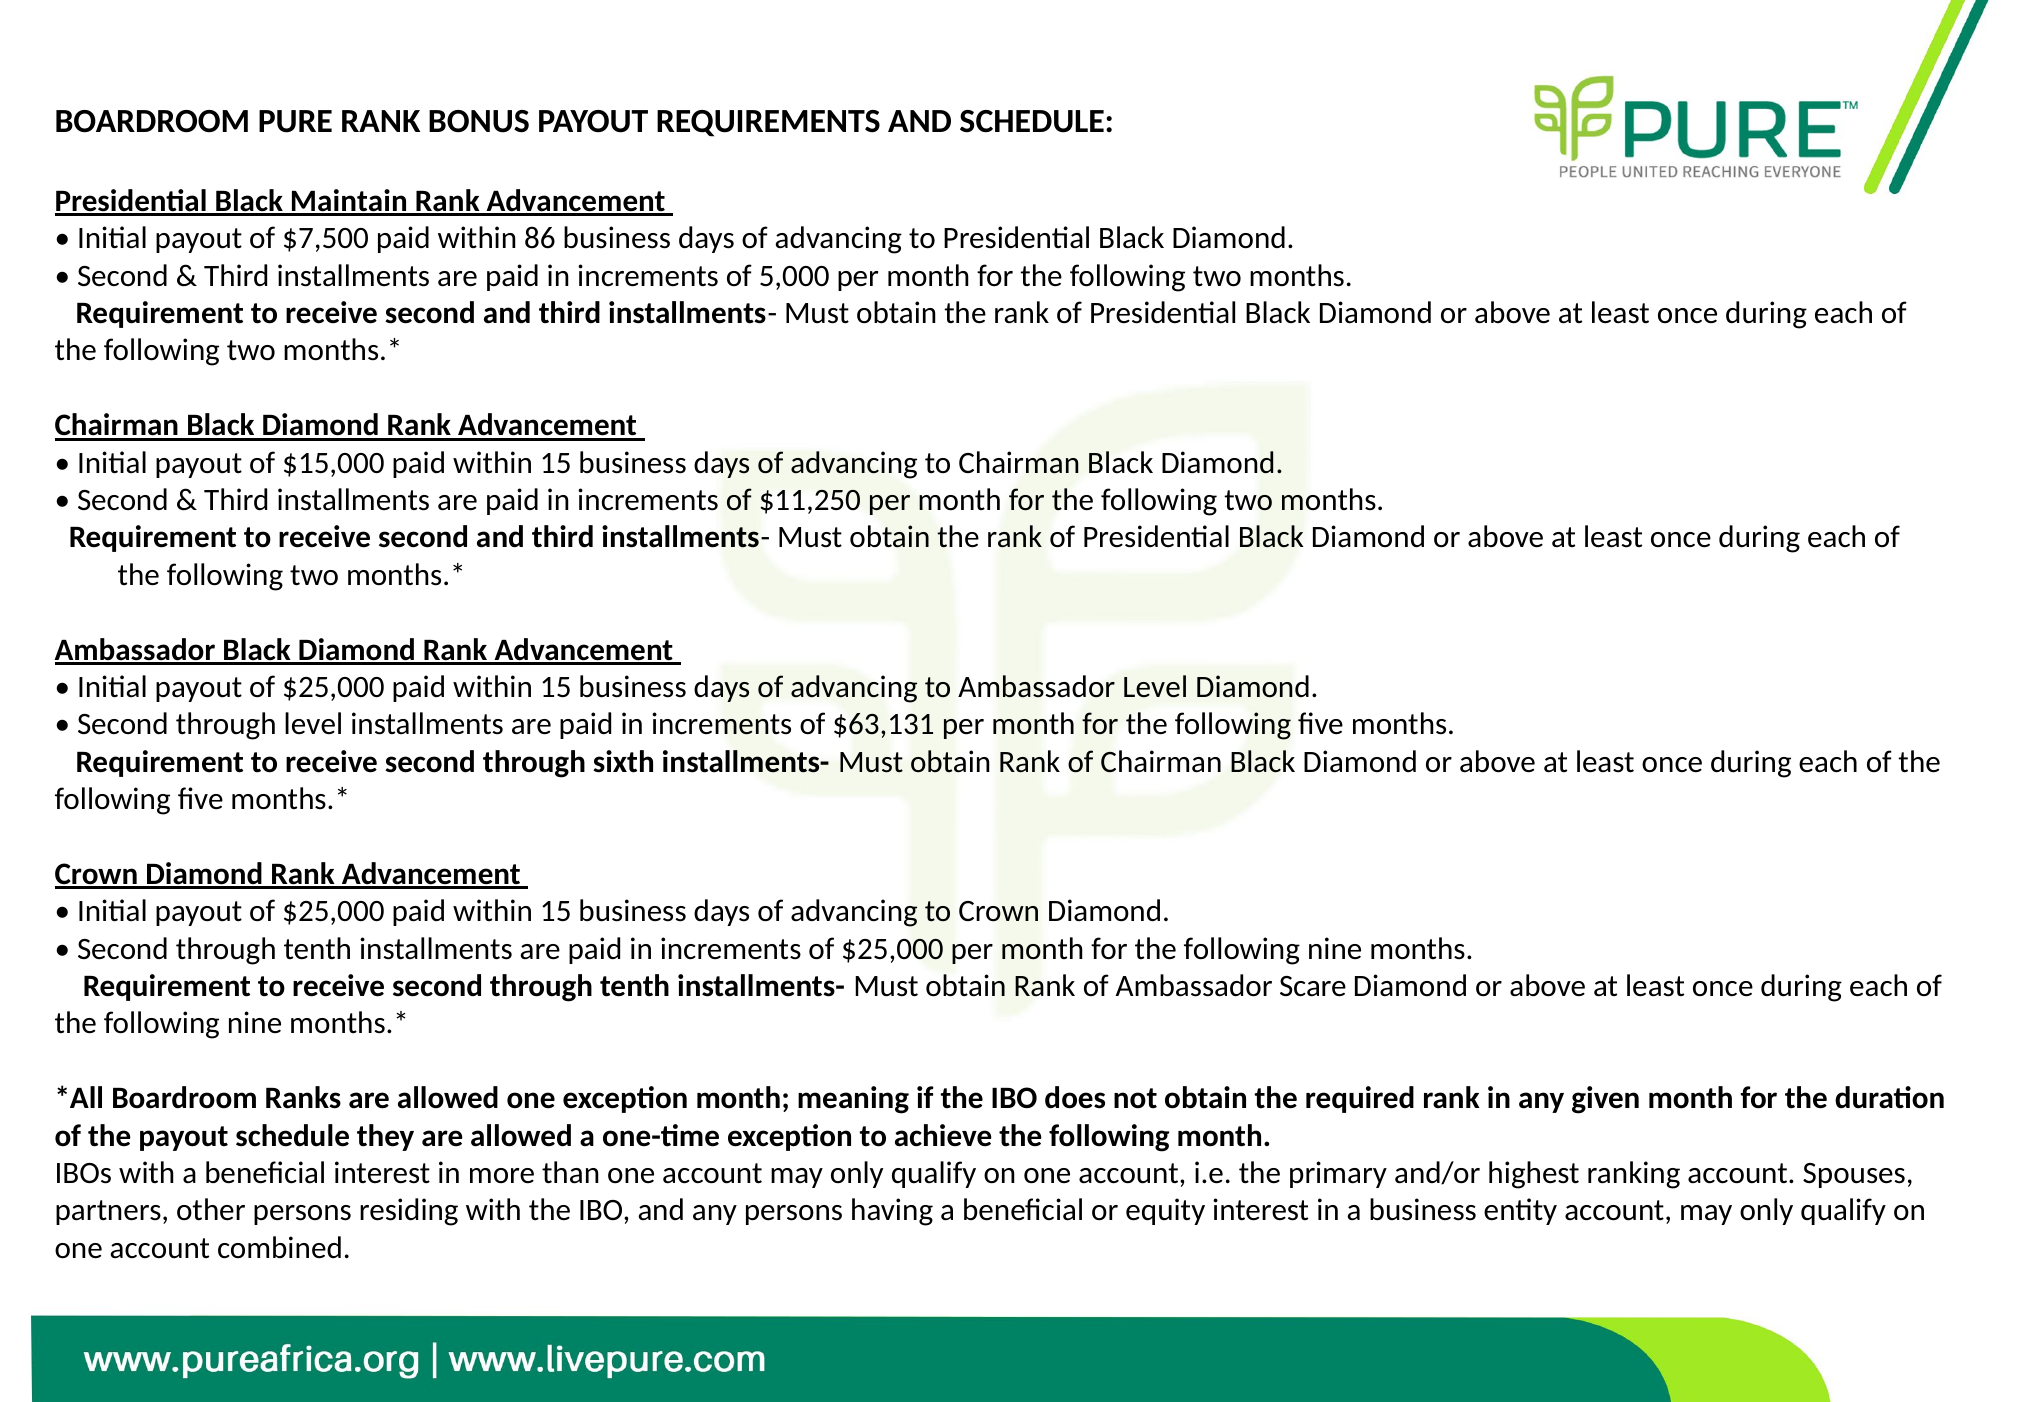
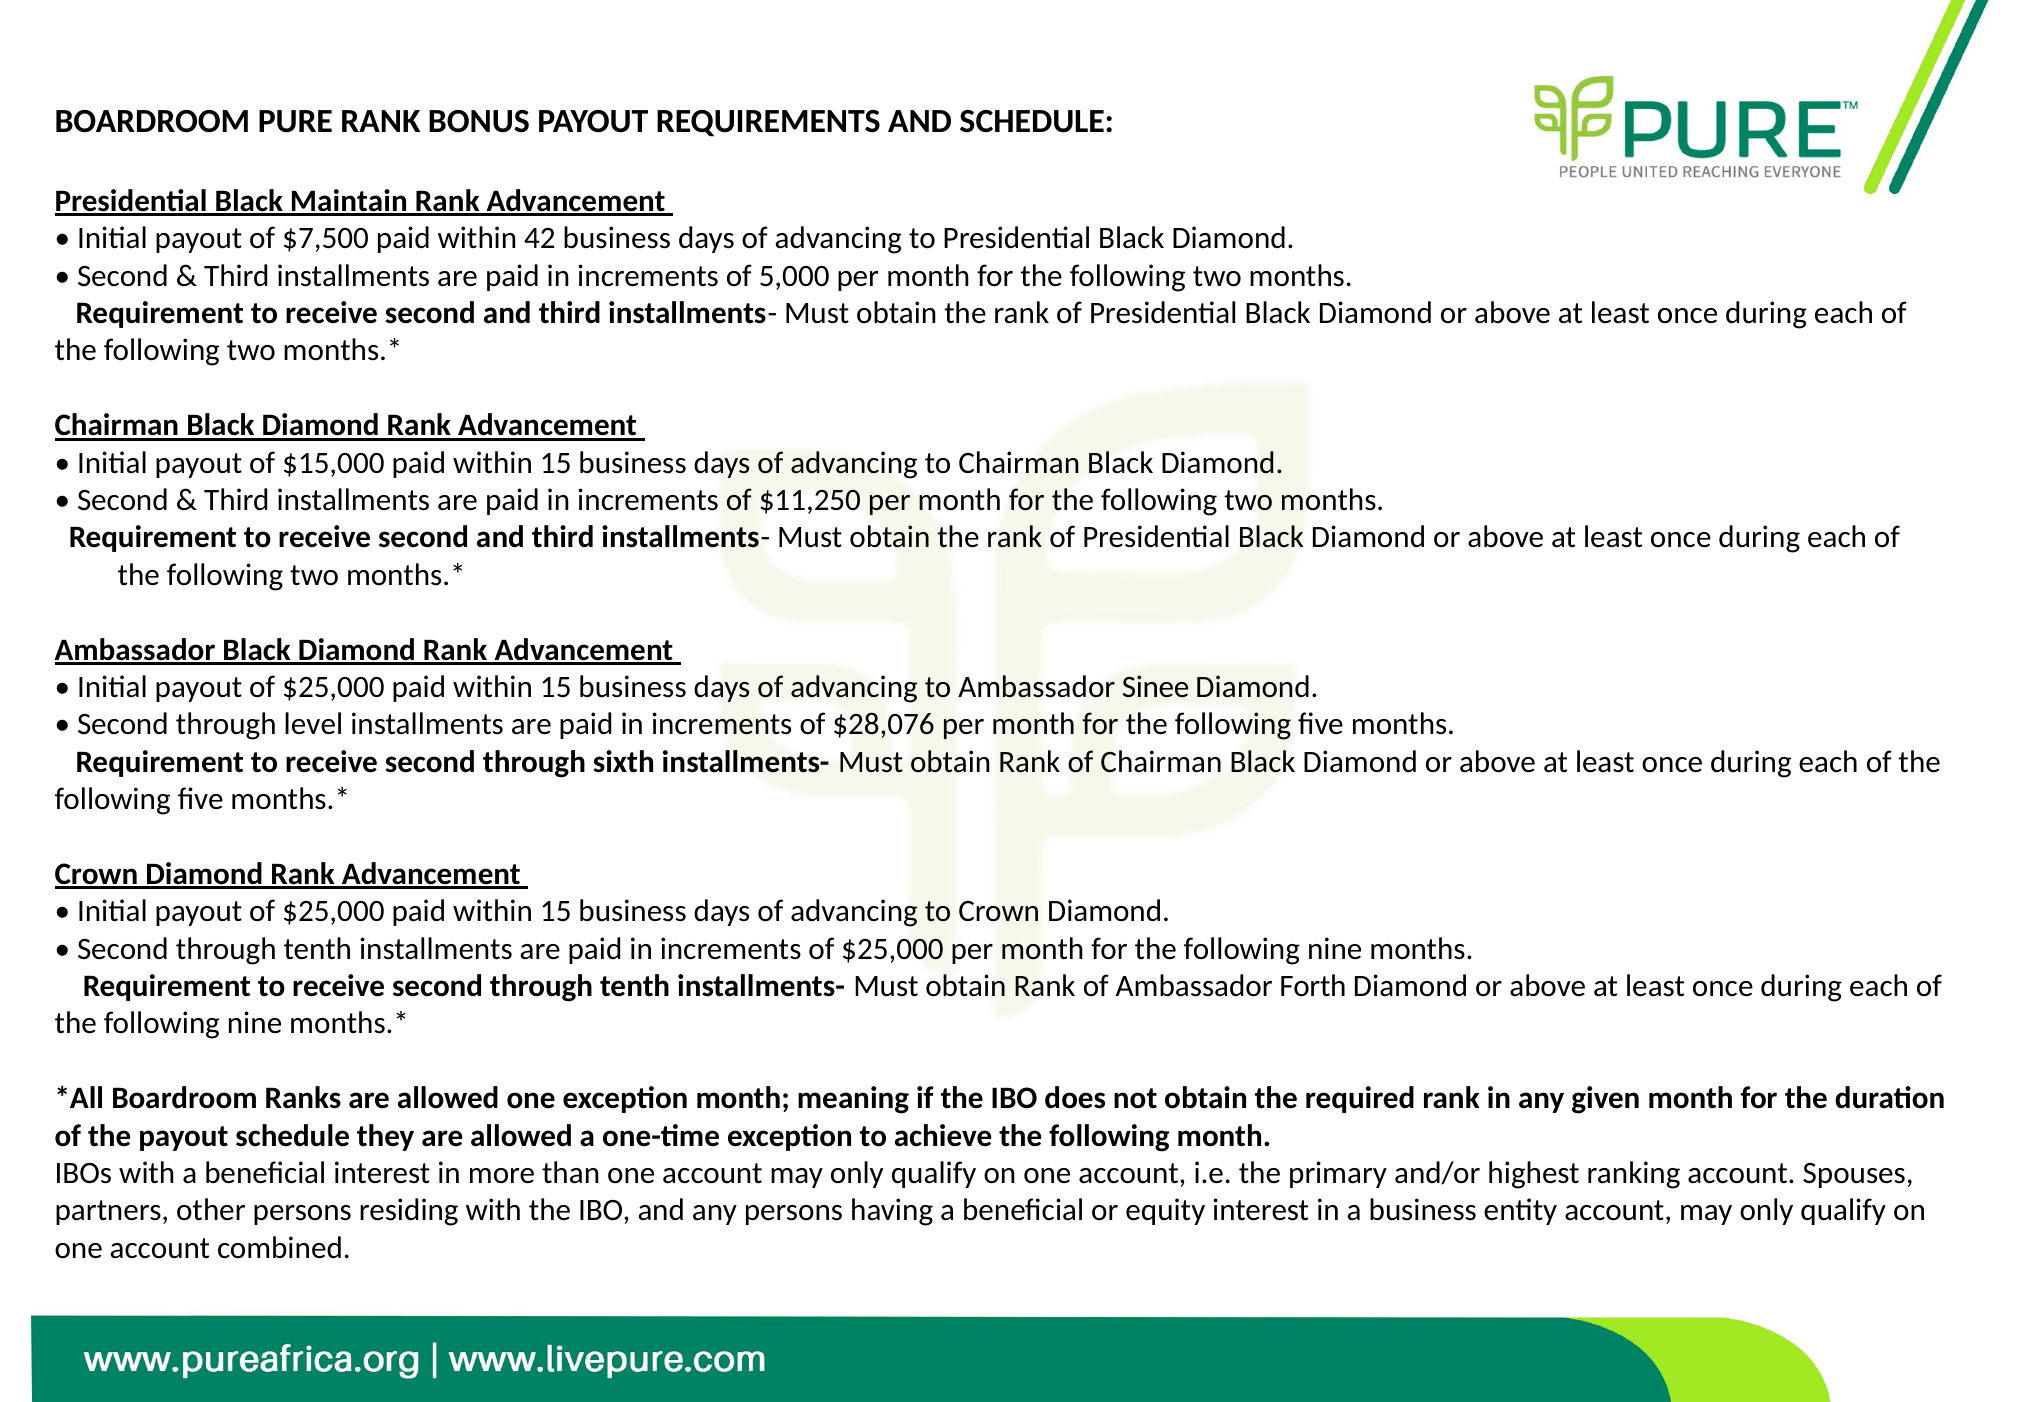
86: 86 -> 42
Ambassador Level: Level -> Sinee
$63,131: $63,131 -> $28,076
Scare: Scare -> Forth
